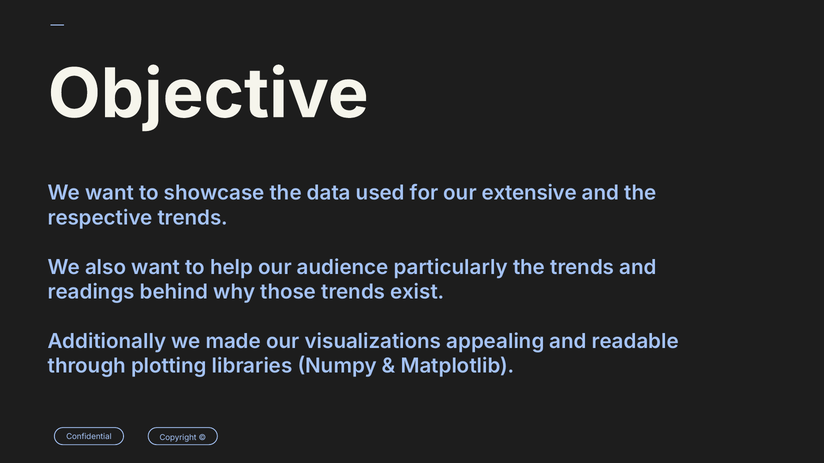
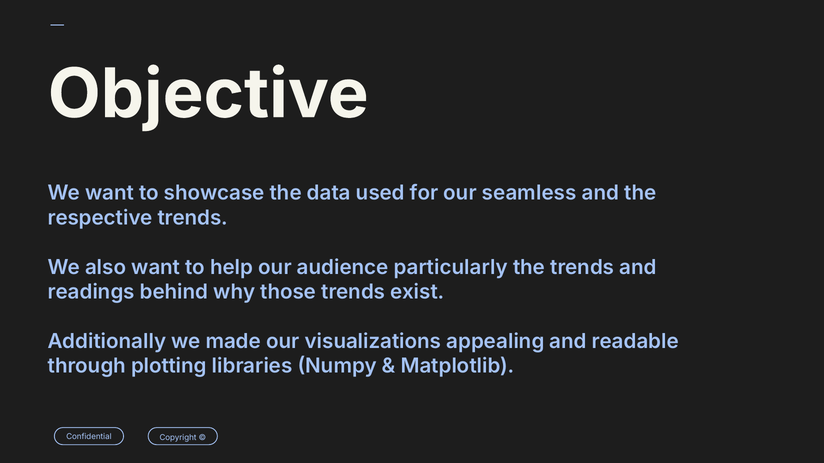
extensive: extensive -> seamless
